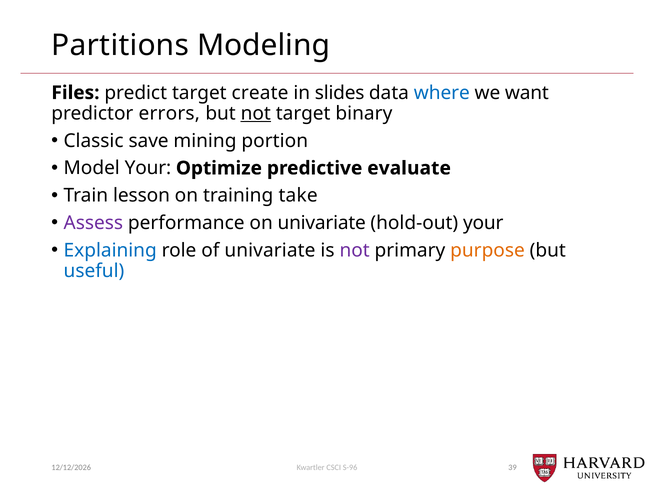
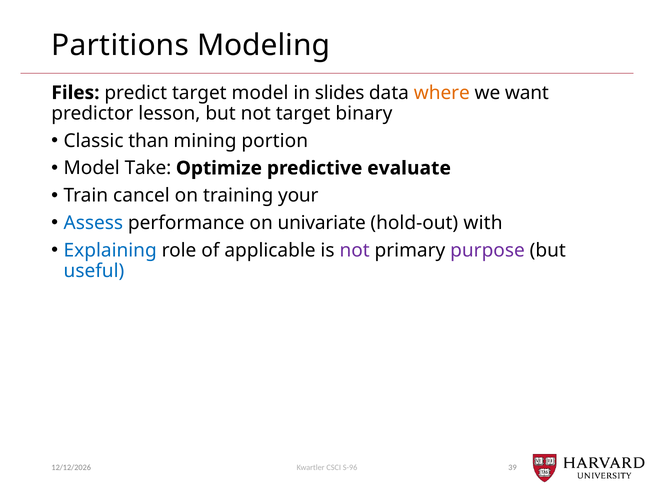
target create: create -> model
where colour: blue -> orange
errors: errors -> lesson
not at (256, 113) underline: present -> none
save: save -> than
Model Your: Your -> Take
lesson: lesson -> cancel
take: take -> your
Assess colour: purple -> blue
hold-out your: your -> with
of univariate: univariate -> applicable
purpose colour: orange -> purple
